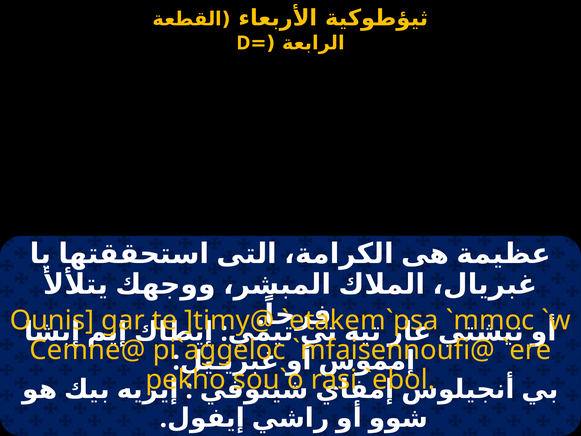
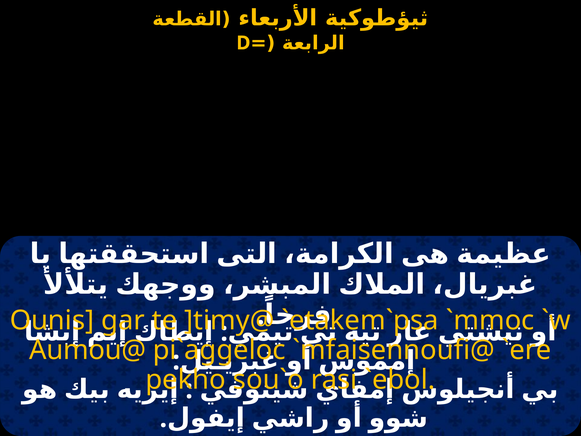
Cemne@: Cemne@ -> Aumou@
